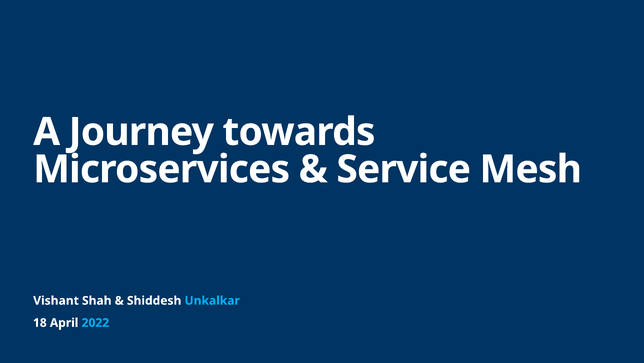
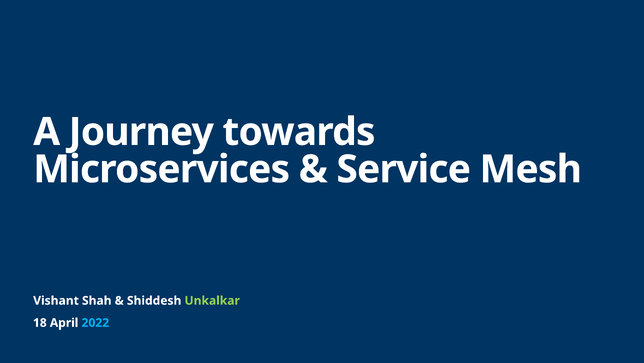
Unkalkar colour: light blue -> light green
